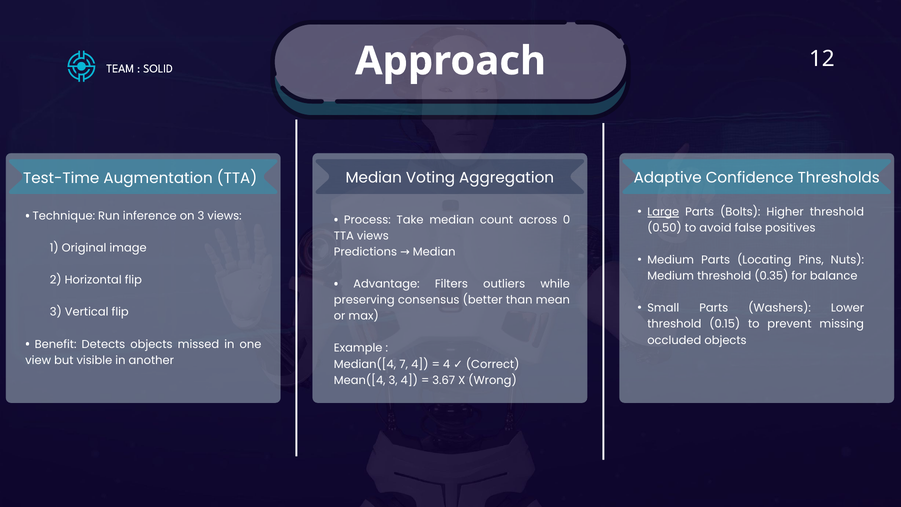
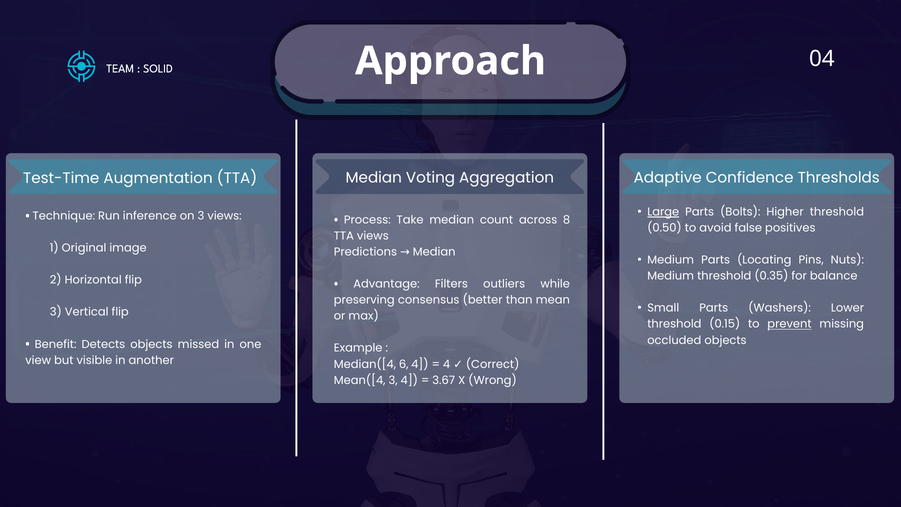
12: 12 -> 04
0: 0 -> 8
prevent underline: none -> present
7: 7 -> 6
